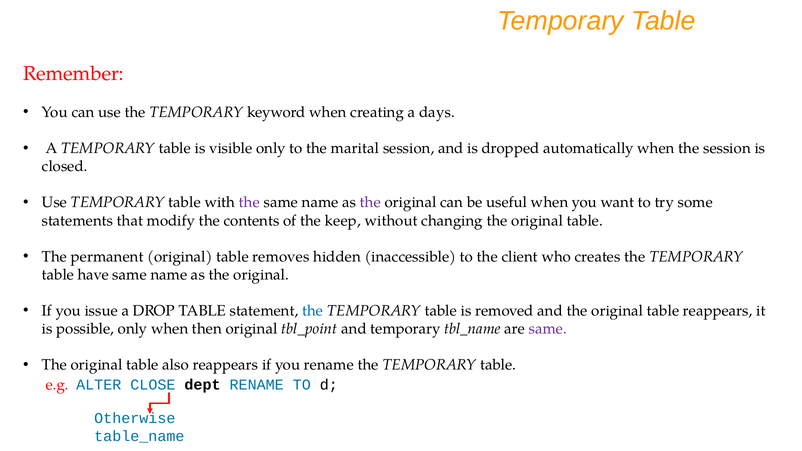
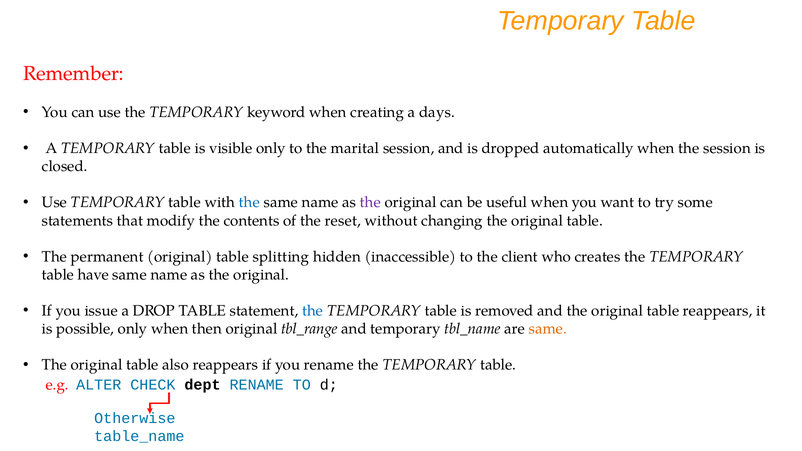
the at (249, 203) colour: purple -> blue
keep: keep -> reset
removes: removes -> splitting
tbl_point: tbl_point -> tbl_range
same at (548, 329) colour: purple -> orange
CLOSE: CLOSE -> CHECK
